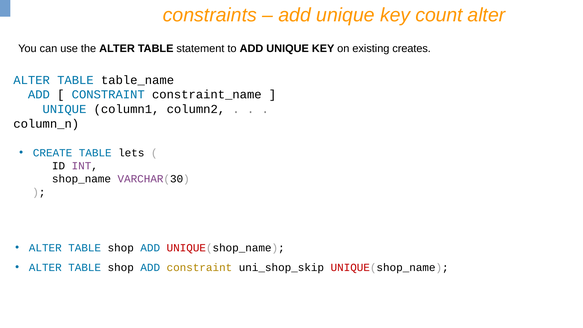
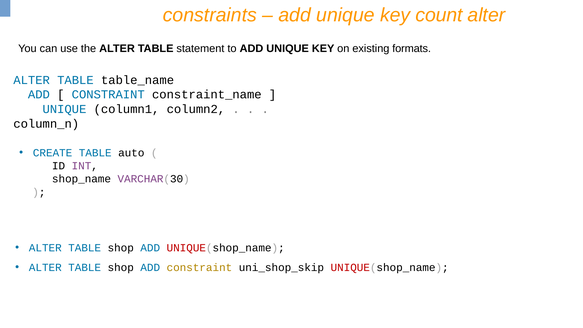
creates: creates -> formats
lets: lets -> auto
